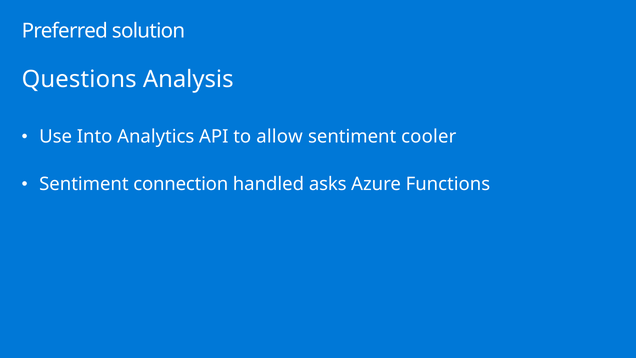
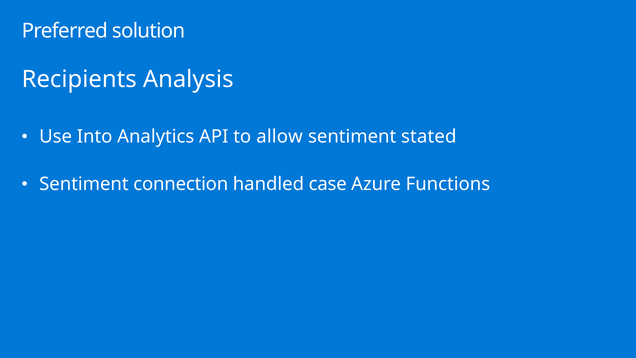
Questions: Questions -> Recipients
cooler: cooler -> stated
asks: asks -> case
